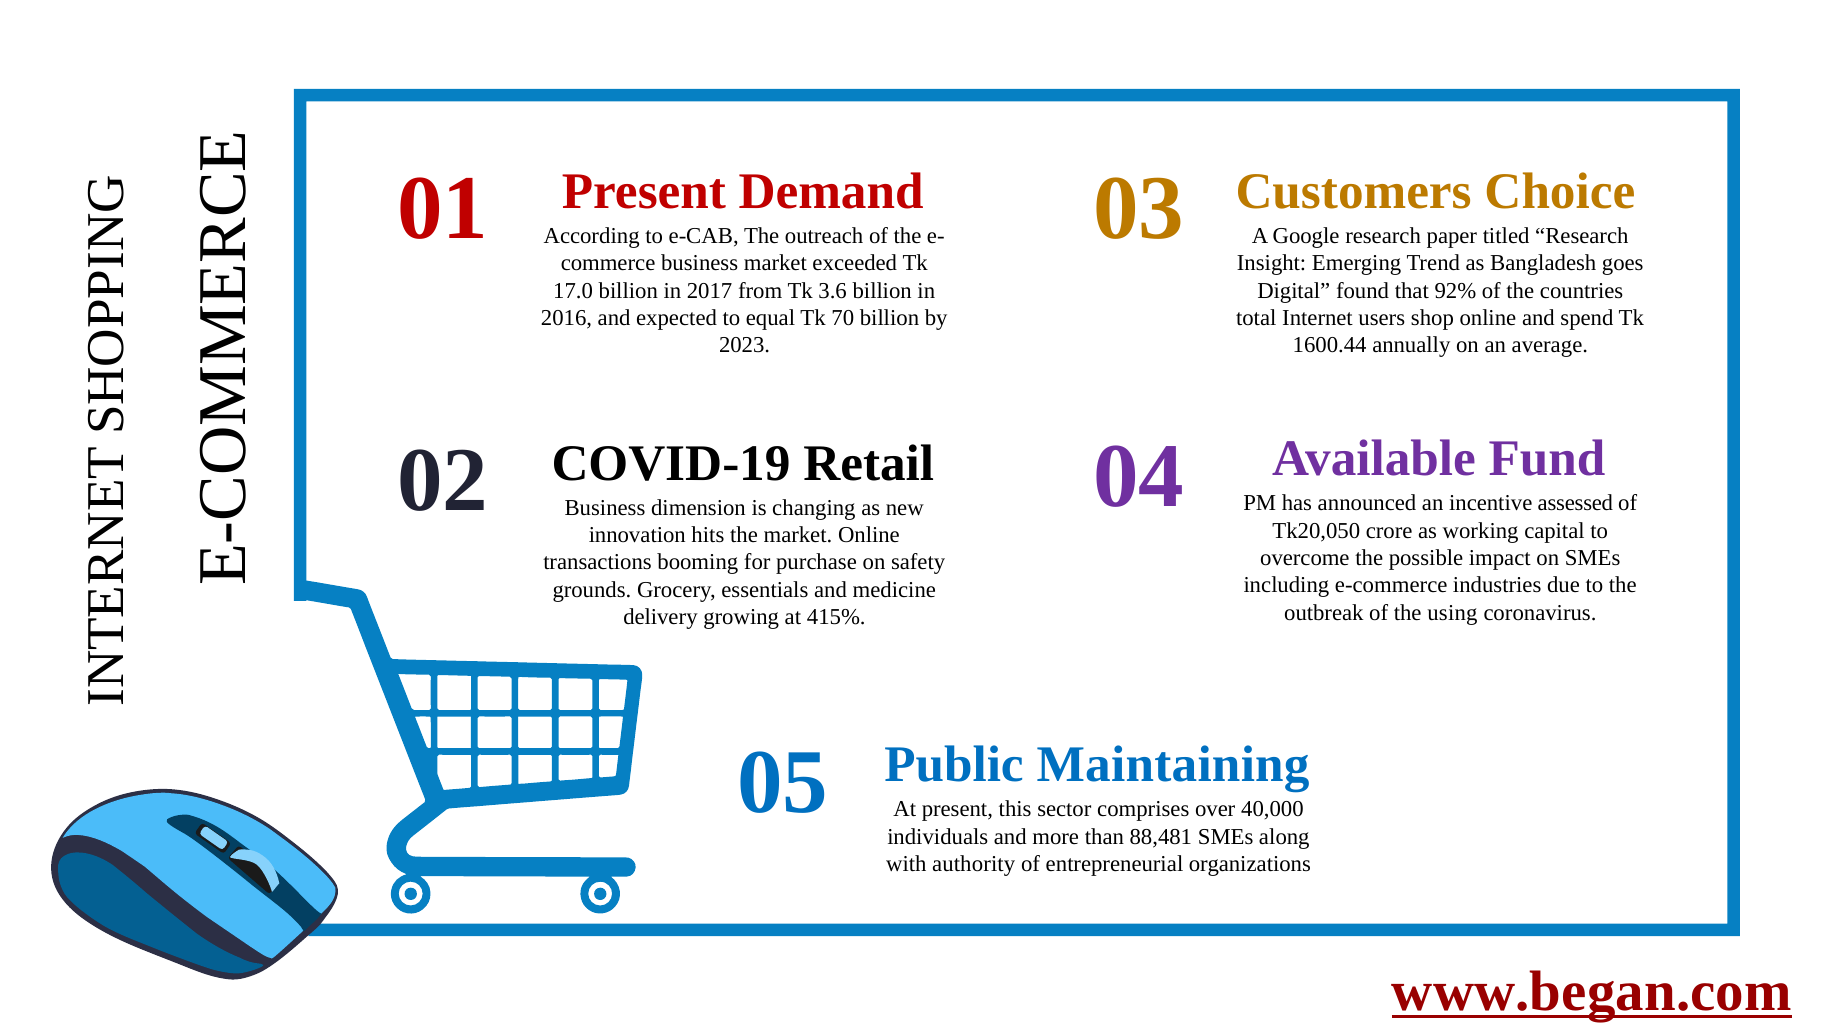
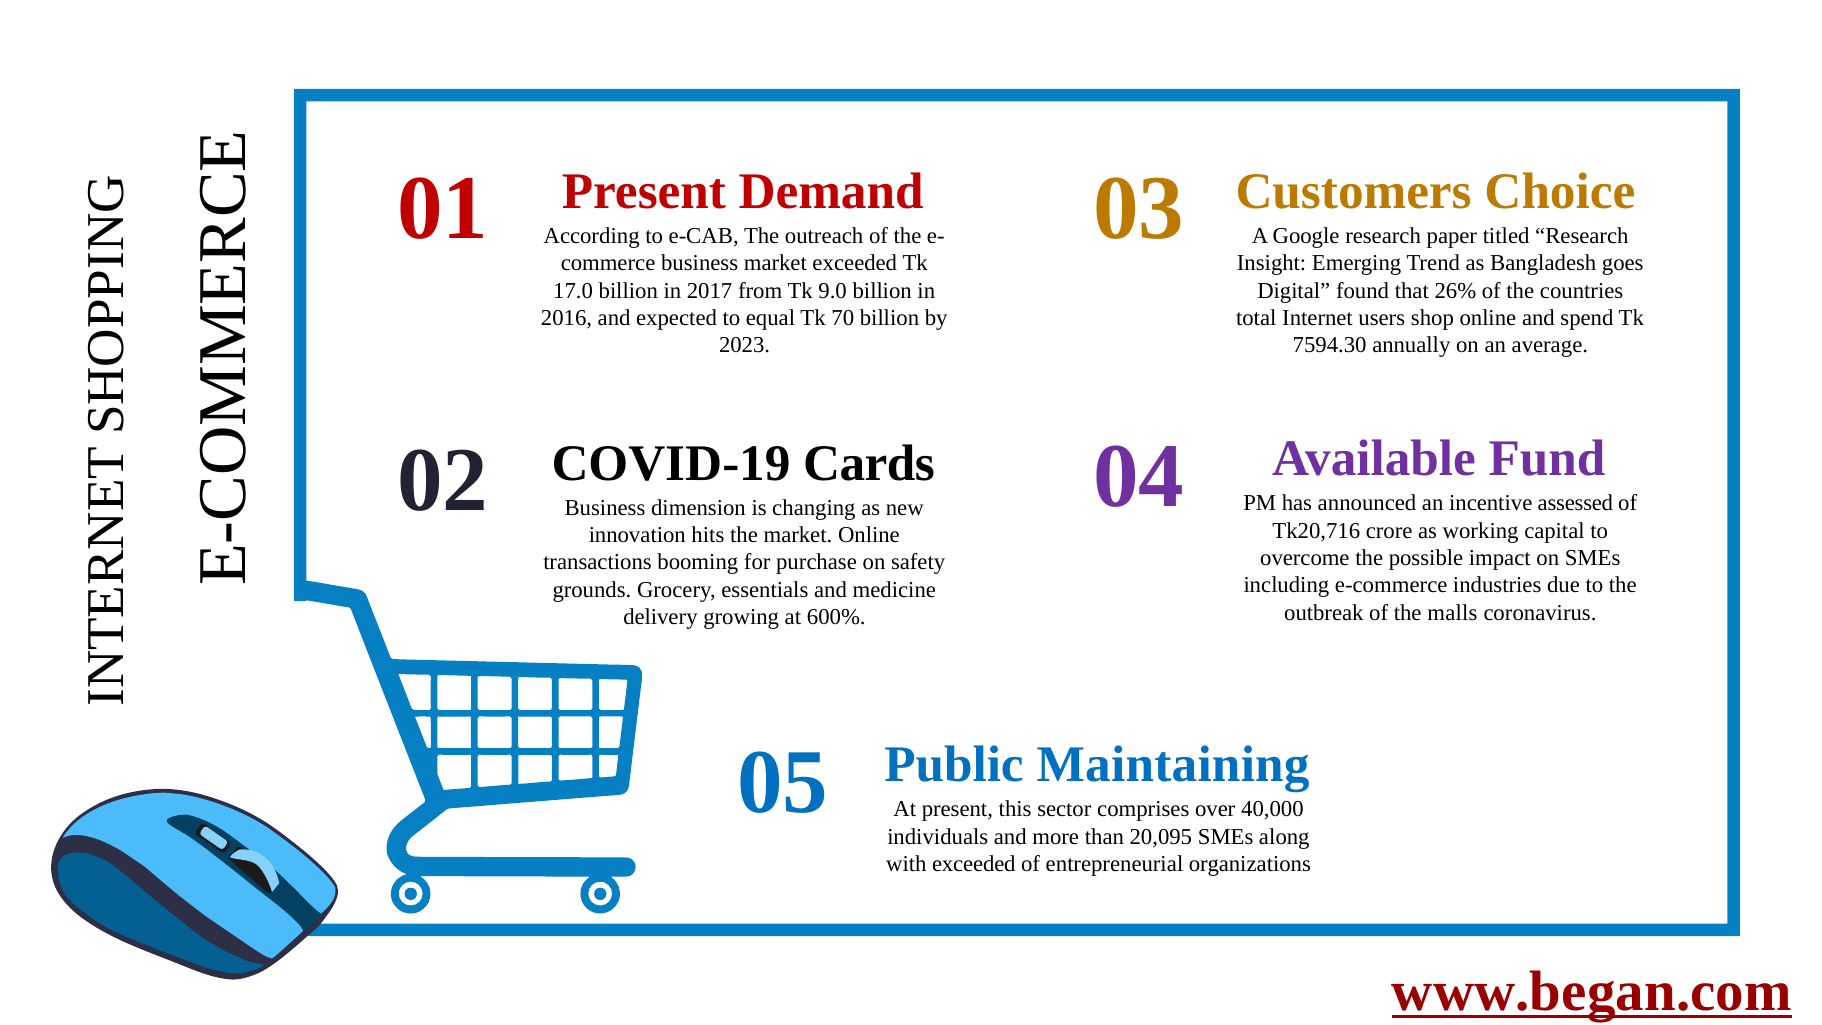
3.6: 3.6 -> 9.0
92%: 92% -> 26%
1600.44: 1600.44 -> 7594.30
Retail: Retail -> Cards
Tk20,050: Tk20,050 -> Tk20,716
using: using -> malls
415%: 415% -> 600%
88,481: 88,481 -> 20,095
with authority: authority -> exceeded
